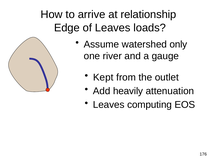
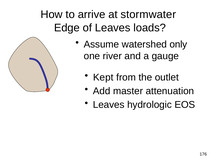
relationship: relationship -> stormwater
heavily: heavily -> master
computing: computing -> hydrologic
